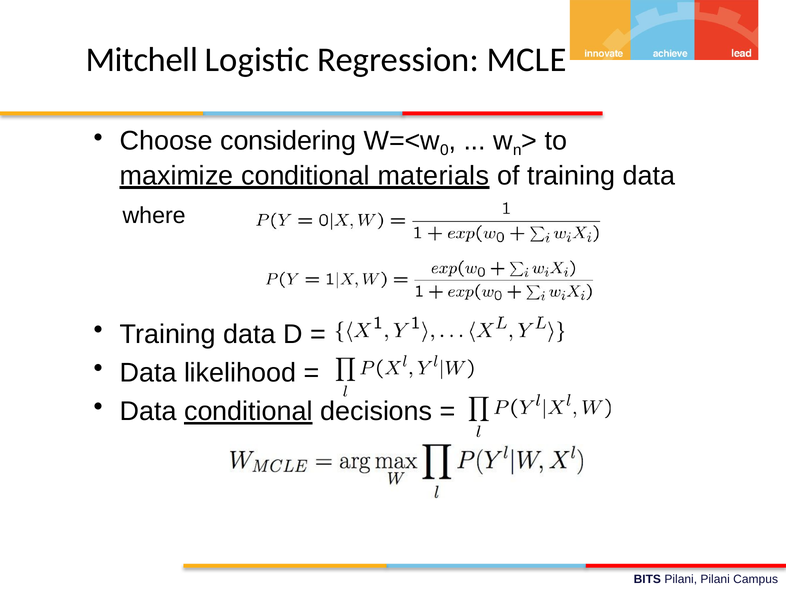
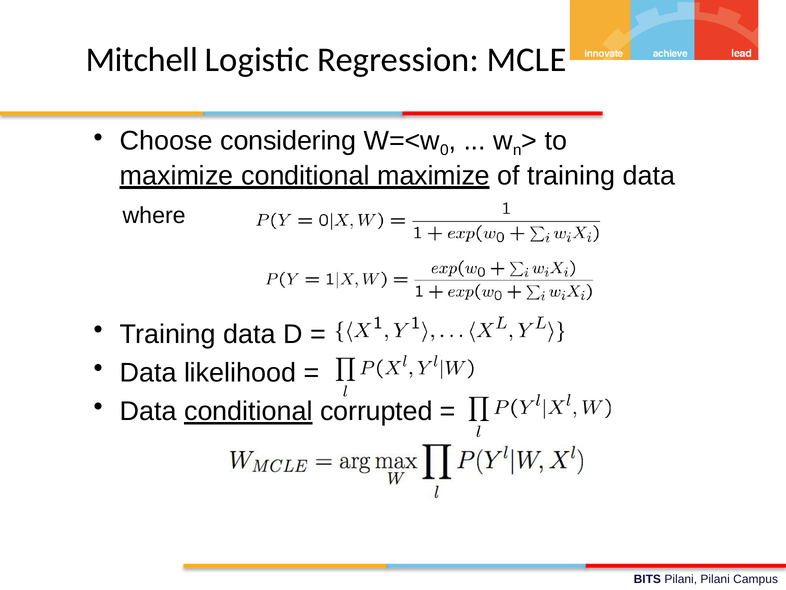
conditional materials: materials -> maximize
decisions: decisions -> corrupted
